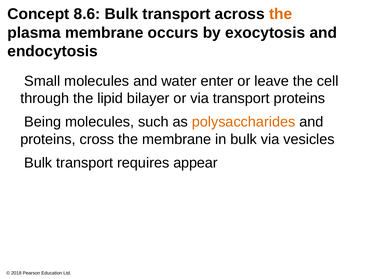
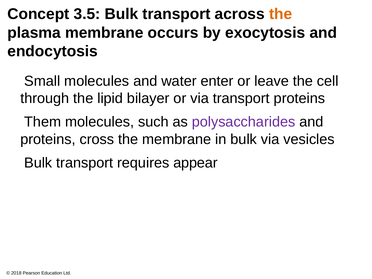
8.6: 8.6 -> 3.5
Being: Being -> Them
polysaccharides colour: orange -> purple
